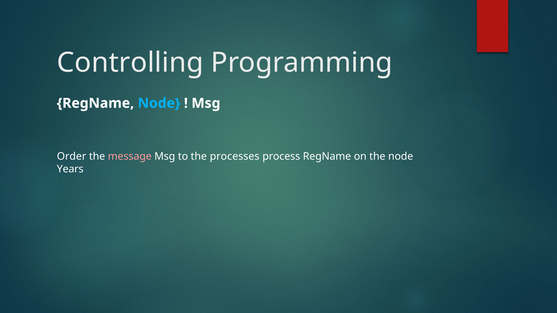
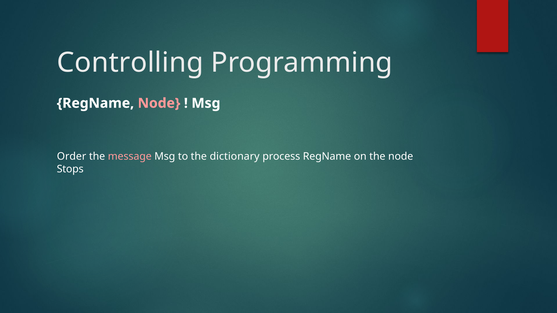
Node at (159, 103) colour: light blue -> pink
processes: processes -> dictionary
Years: Years -> Stops
